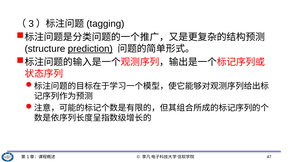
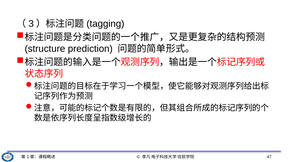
prediction underline: present -> none
